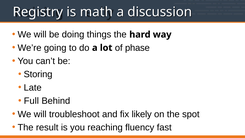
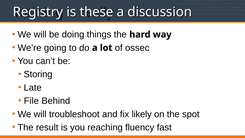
math: math -> these
phase: phase -> ossec
Full: Full -> File
